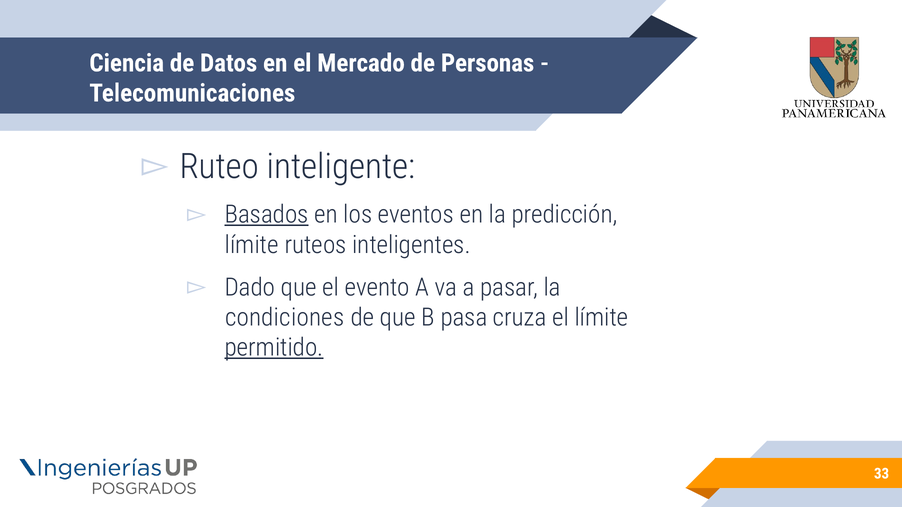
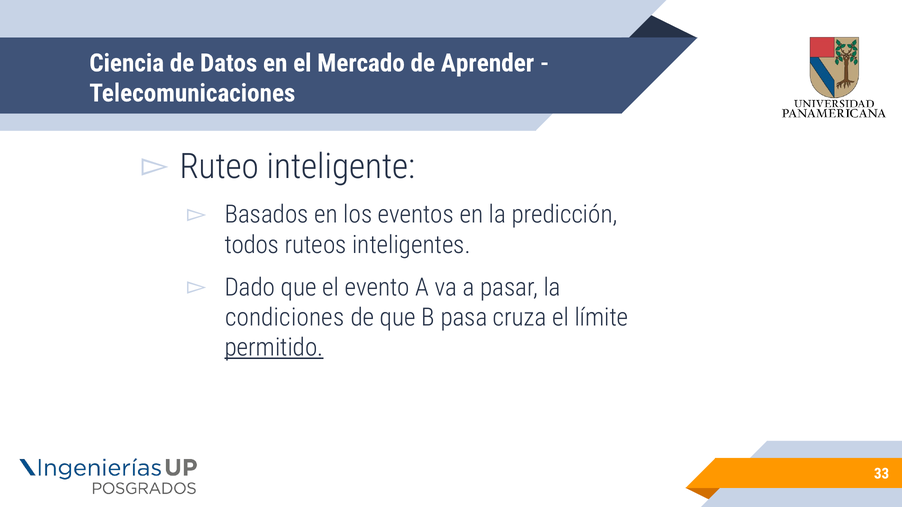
Personas: Personas -> Aprender
Basados underline: present -> none
límite at (252, 245): límite -> todos
